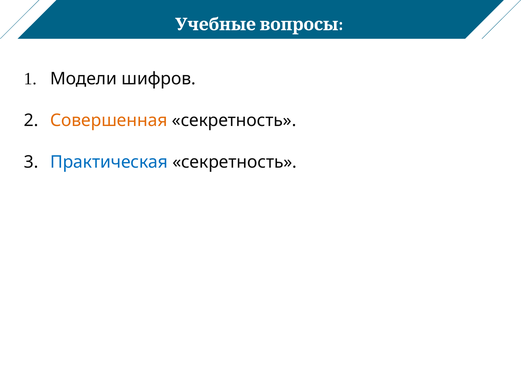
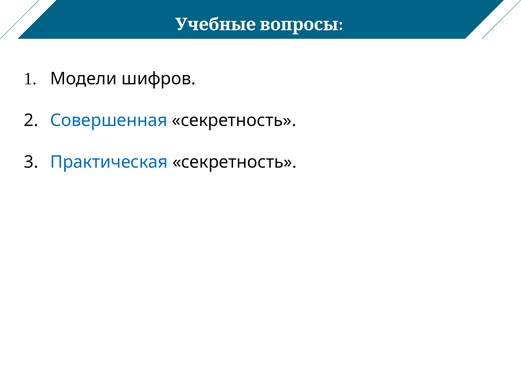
Совершенная colour: orange -> blue
